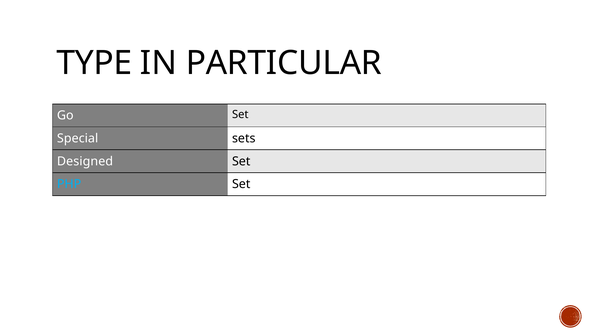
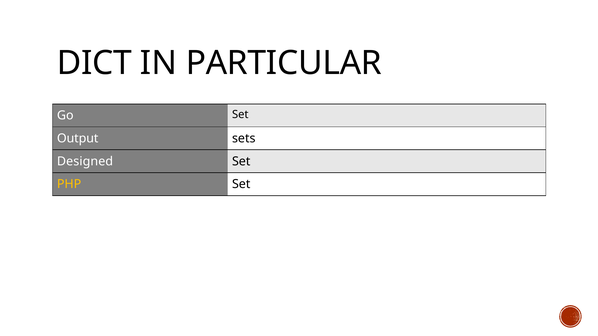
TYPE: TYPE -> DICT
Special: Special -> Output
PHP colour: light blue -> yellow
